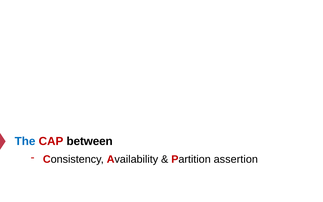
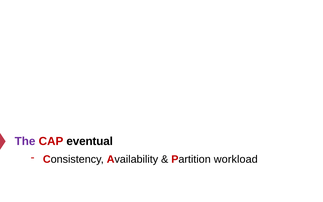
The colour: blue -> purple
between: between -> eventual
assertion: assertion -> workload
